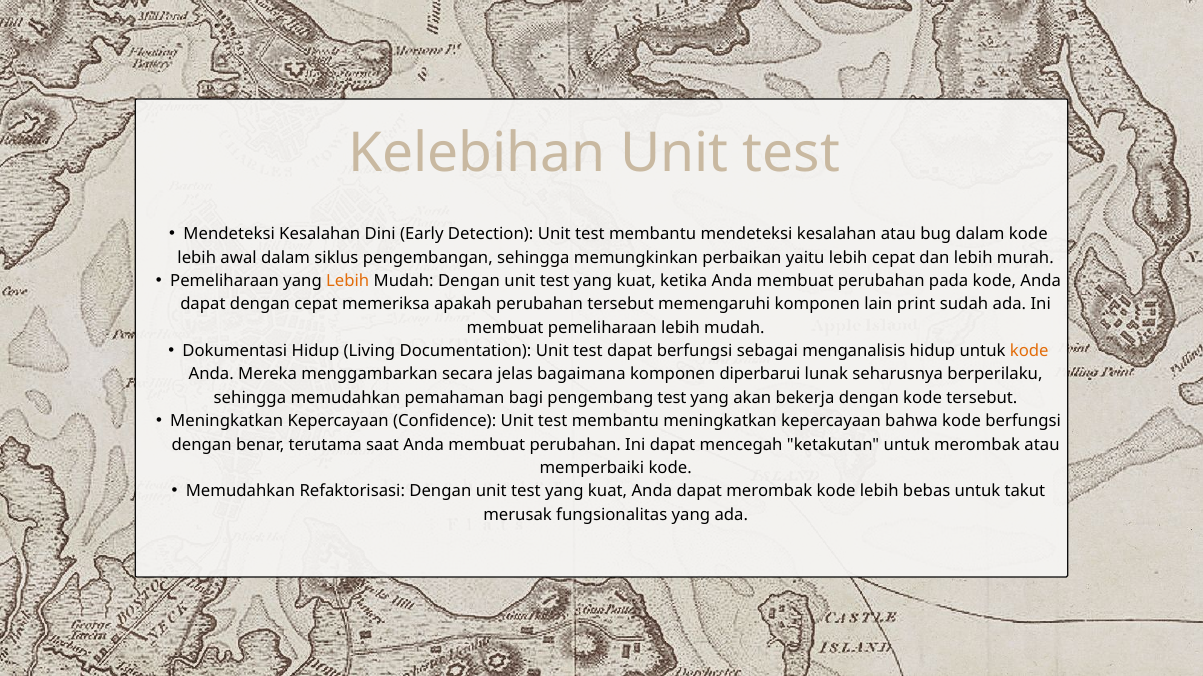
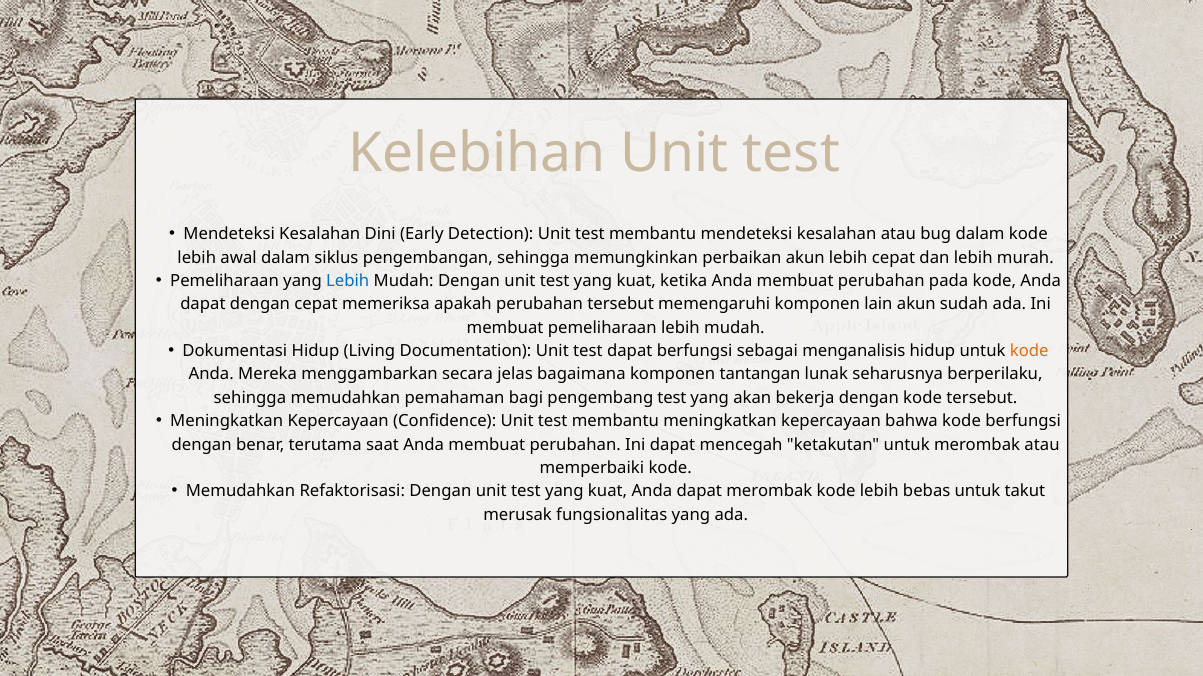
perbaikan yaitu: yaitu -> akun
Lebih at (348, 281) colour: orange -> blue
lain print: print -> akun
diperbarui: diperbarui -> tantangan
